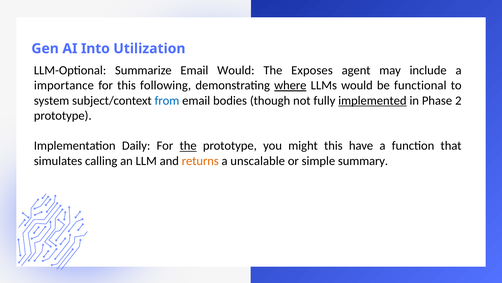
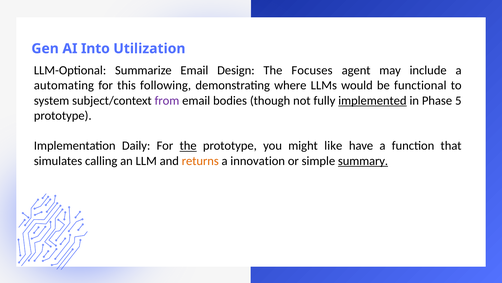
Email Would: Would -> Design
Exposes: Exposes -> Focuses
importance: importance -> automating
where underline: present -> none
from colour: blue -> purple
2: 2 -> 5
might this: this -> like
unscalable: unscalable -> innovation
summary underline: none -> present
